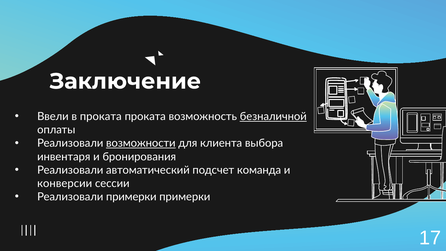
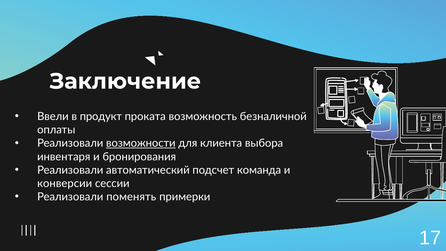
в проката: проката -> продукт
безналичной underline: present -> none
Реализовали примерки: примерки -> поменять
